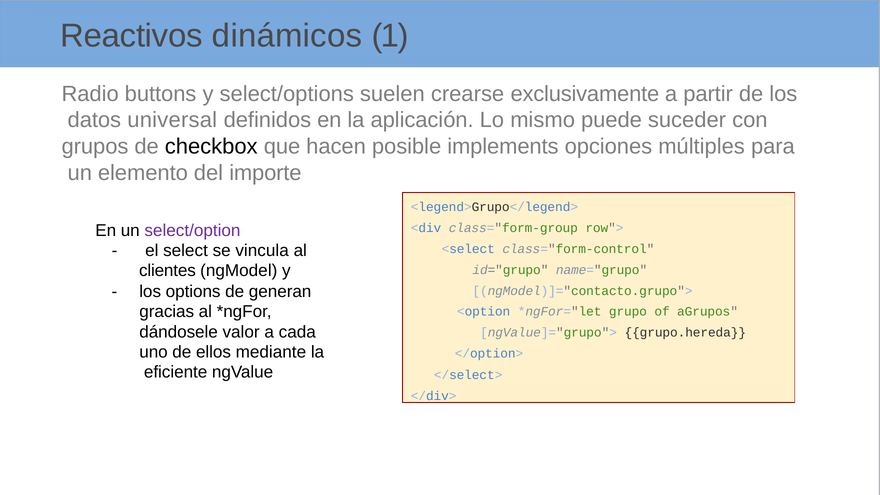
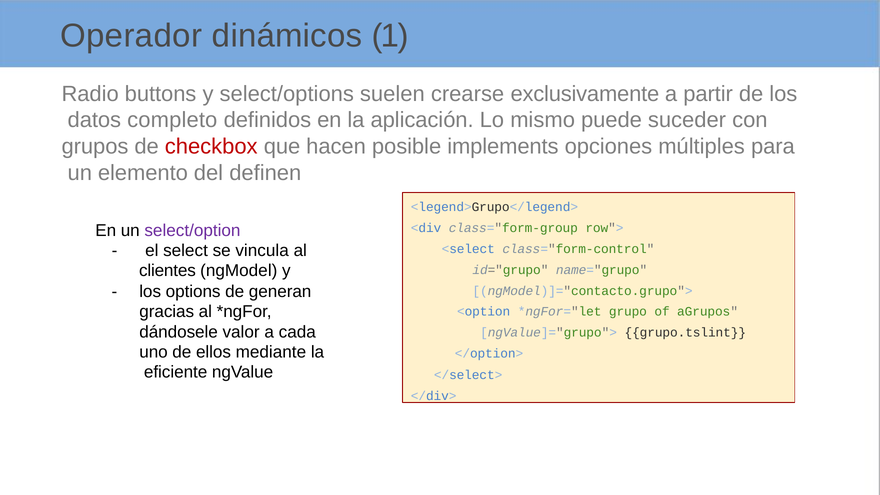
Reactivos: Reactivos -> Operador
universal: universal -> completo
checkbox colour: black -> red
importe: importe -> definen
grupo.hereda: grupo.hereda -> grupo.tslint
